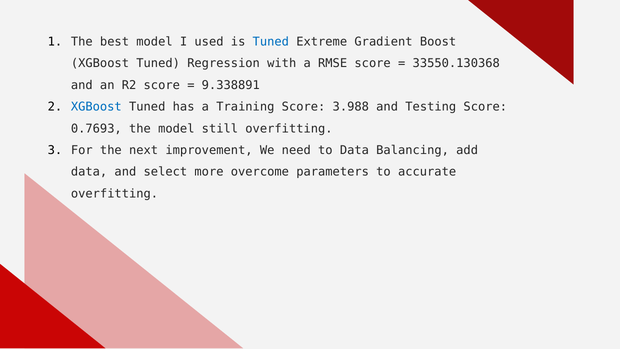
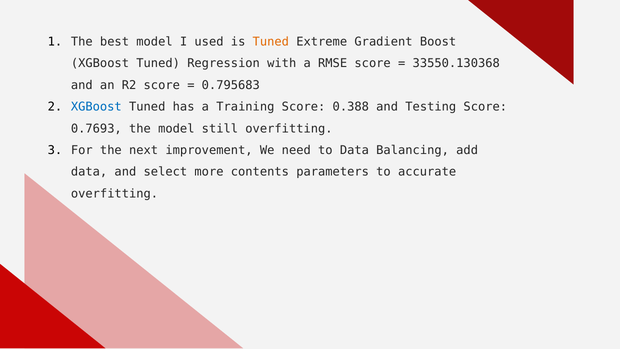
Tuned at (271, 42) colour: blue -> orange
9.338891: 9.338891 -> 0.795683
3.988: 3.988 -> 0.388
overcome: overcome -> contents
